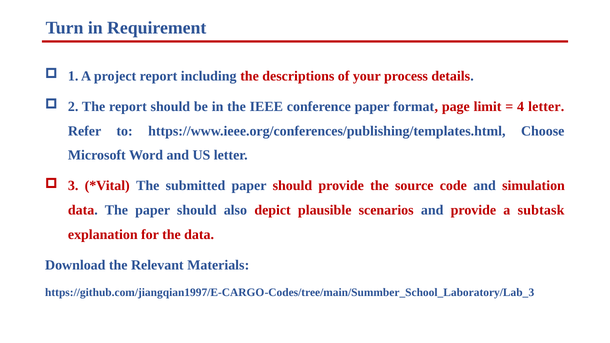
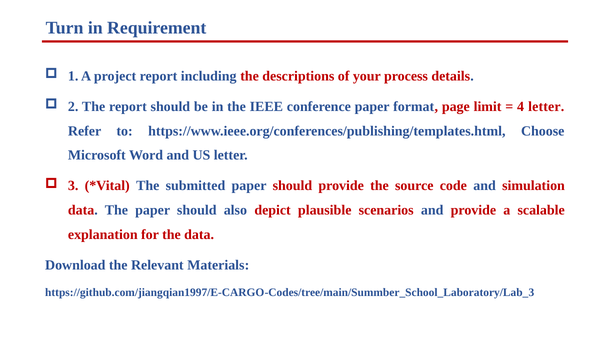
subtask: subtask -> scalable
